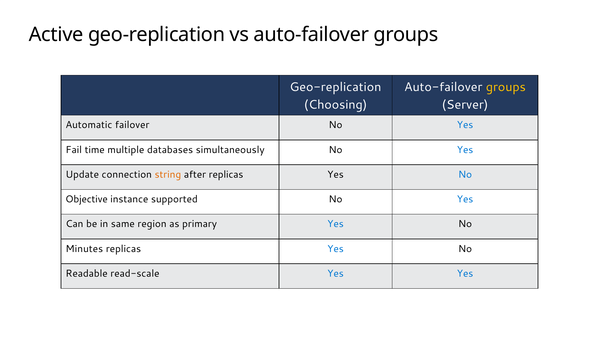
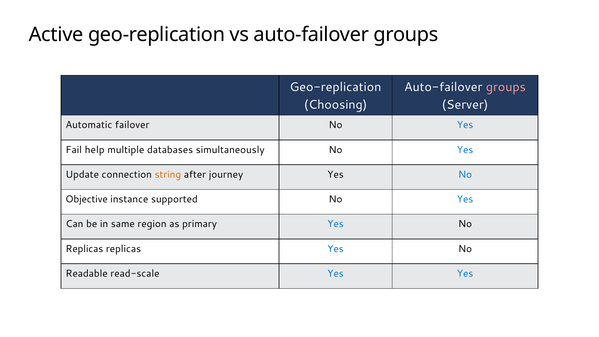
groups at (506, 87) colour: yellow -> pink
time: time -> help
after replicas: replicas -> journey
Minutes at (84, 249): Minutes -> Replicas
